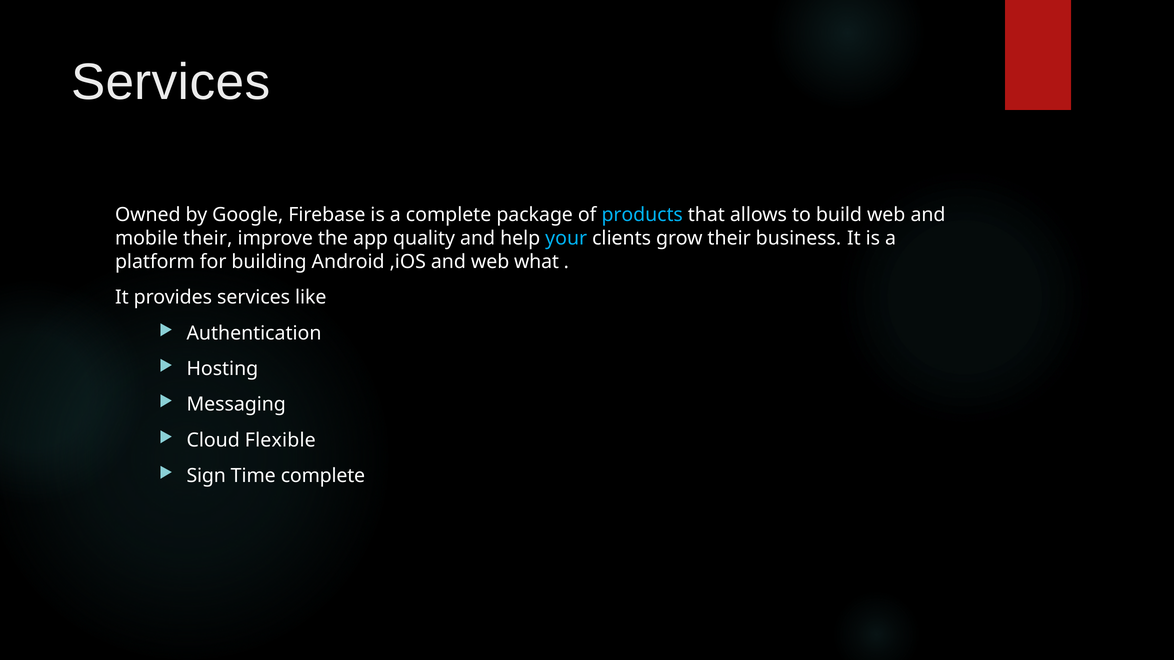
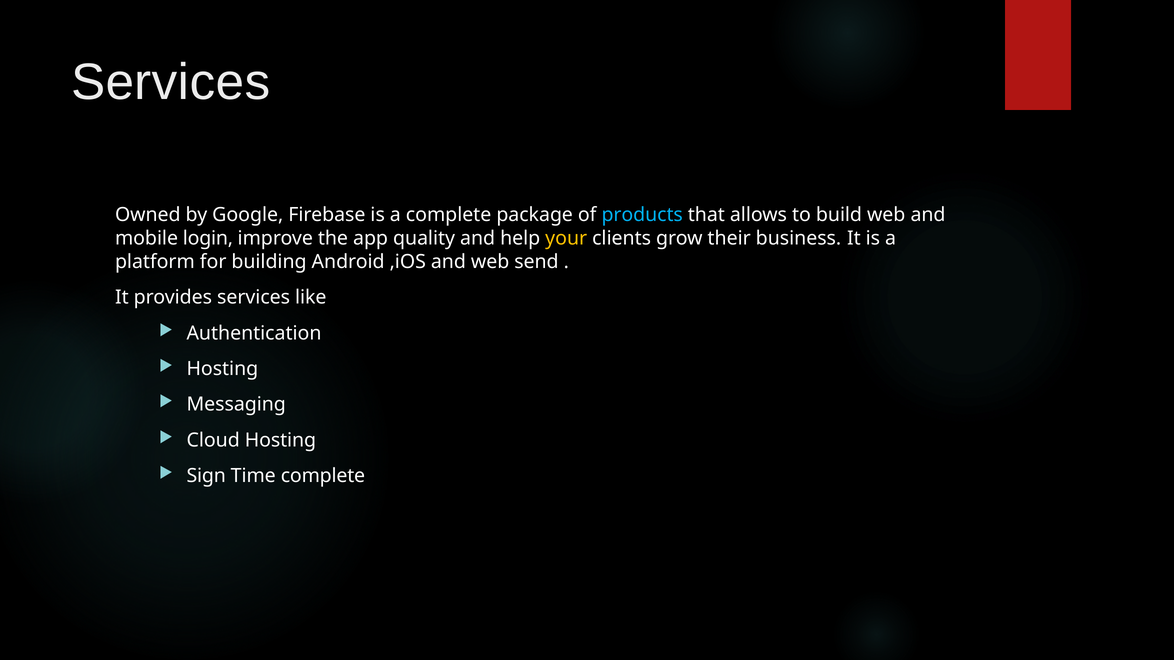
mobile their: their -> login
your colour: light blue -> yellow
what: what -> send
Cloud Flexible: Flexible -> Hosting
